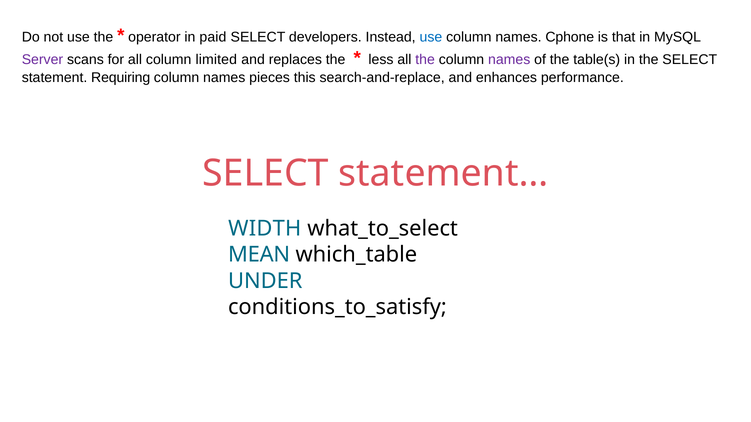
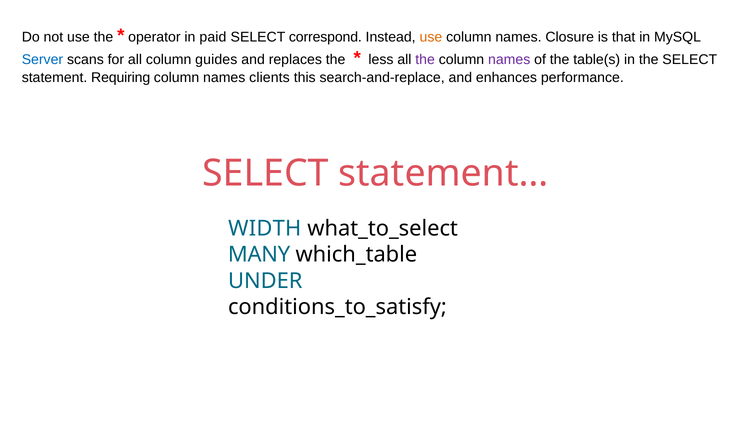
developers: developers -> correspond
use at (431, 37) colour: blue -> orange
Cphone: Cphone -> Closure
Server colour: purple -> blue
limited: limited -> guides
pieces: pieces -> clients
MEAN: MEAN -> MANY
